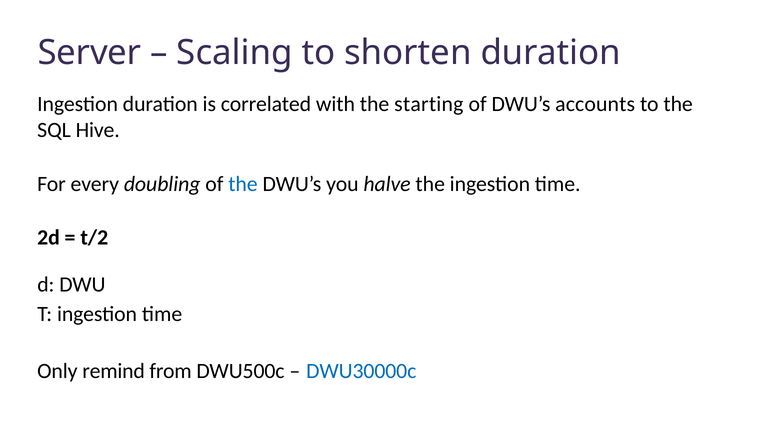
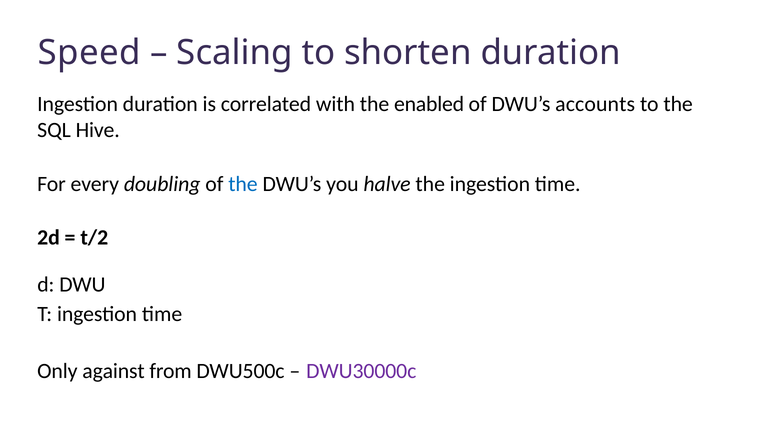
Server: Server -> Speed
starting: starting -> enabled
remind: remind -> against
DWU30000c colour: blue -> purple
